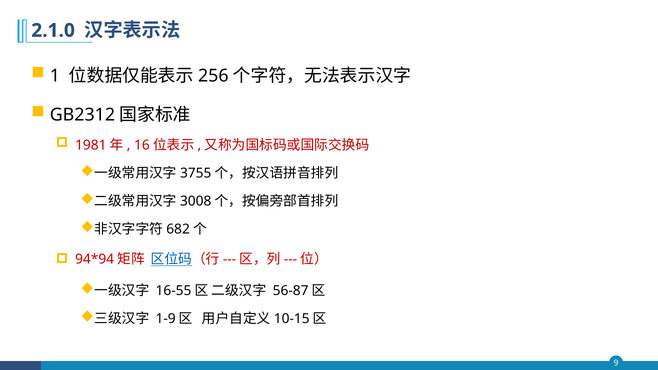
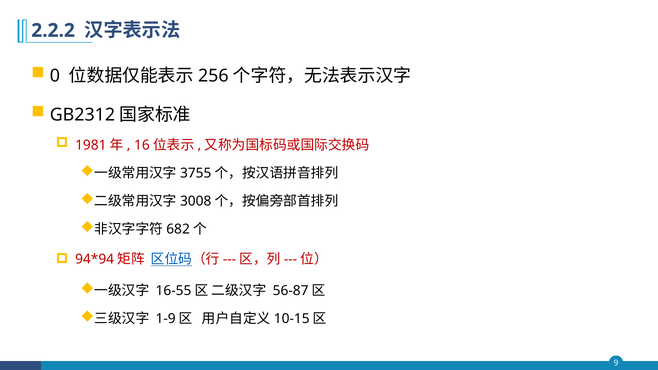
2.1.0: 2.1.0 -> 2.2.2
1: 1 -> 0
